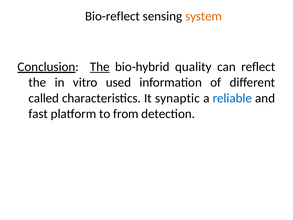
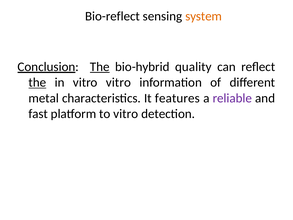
the at (37, 82) underline: none -> present
vitro used: used -> vitro
called: called -> metal
synaptic: synaptic -> features
reliable colour: blue -> purple
to from: from -> vitro
